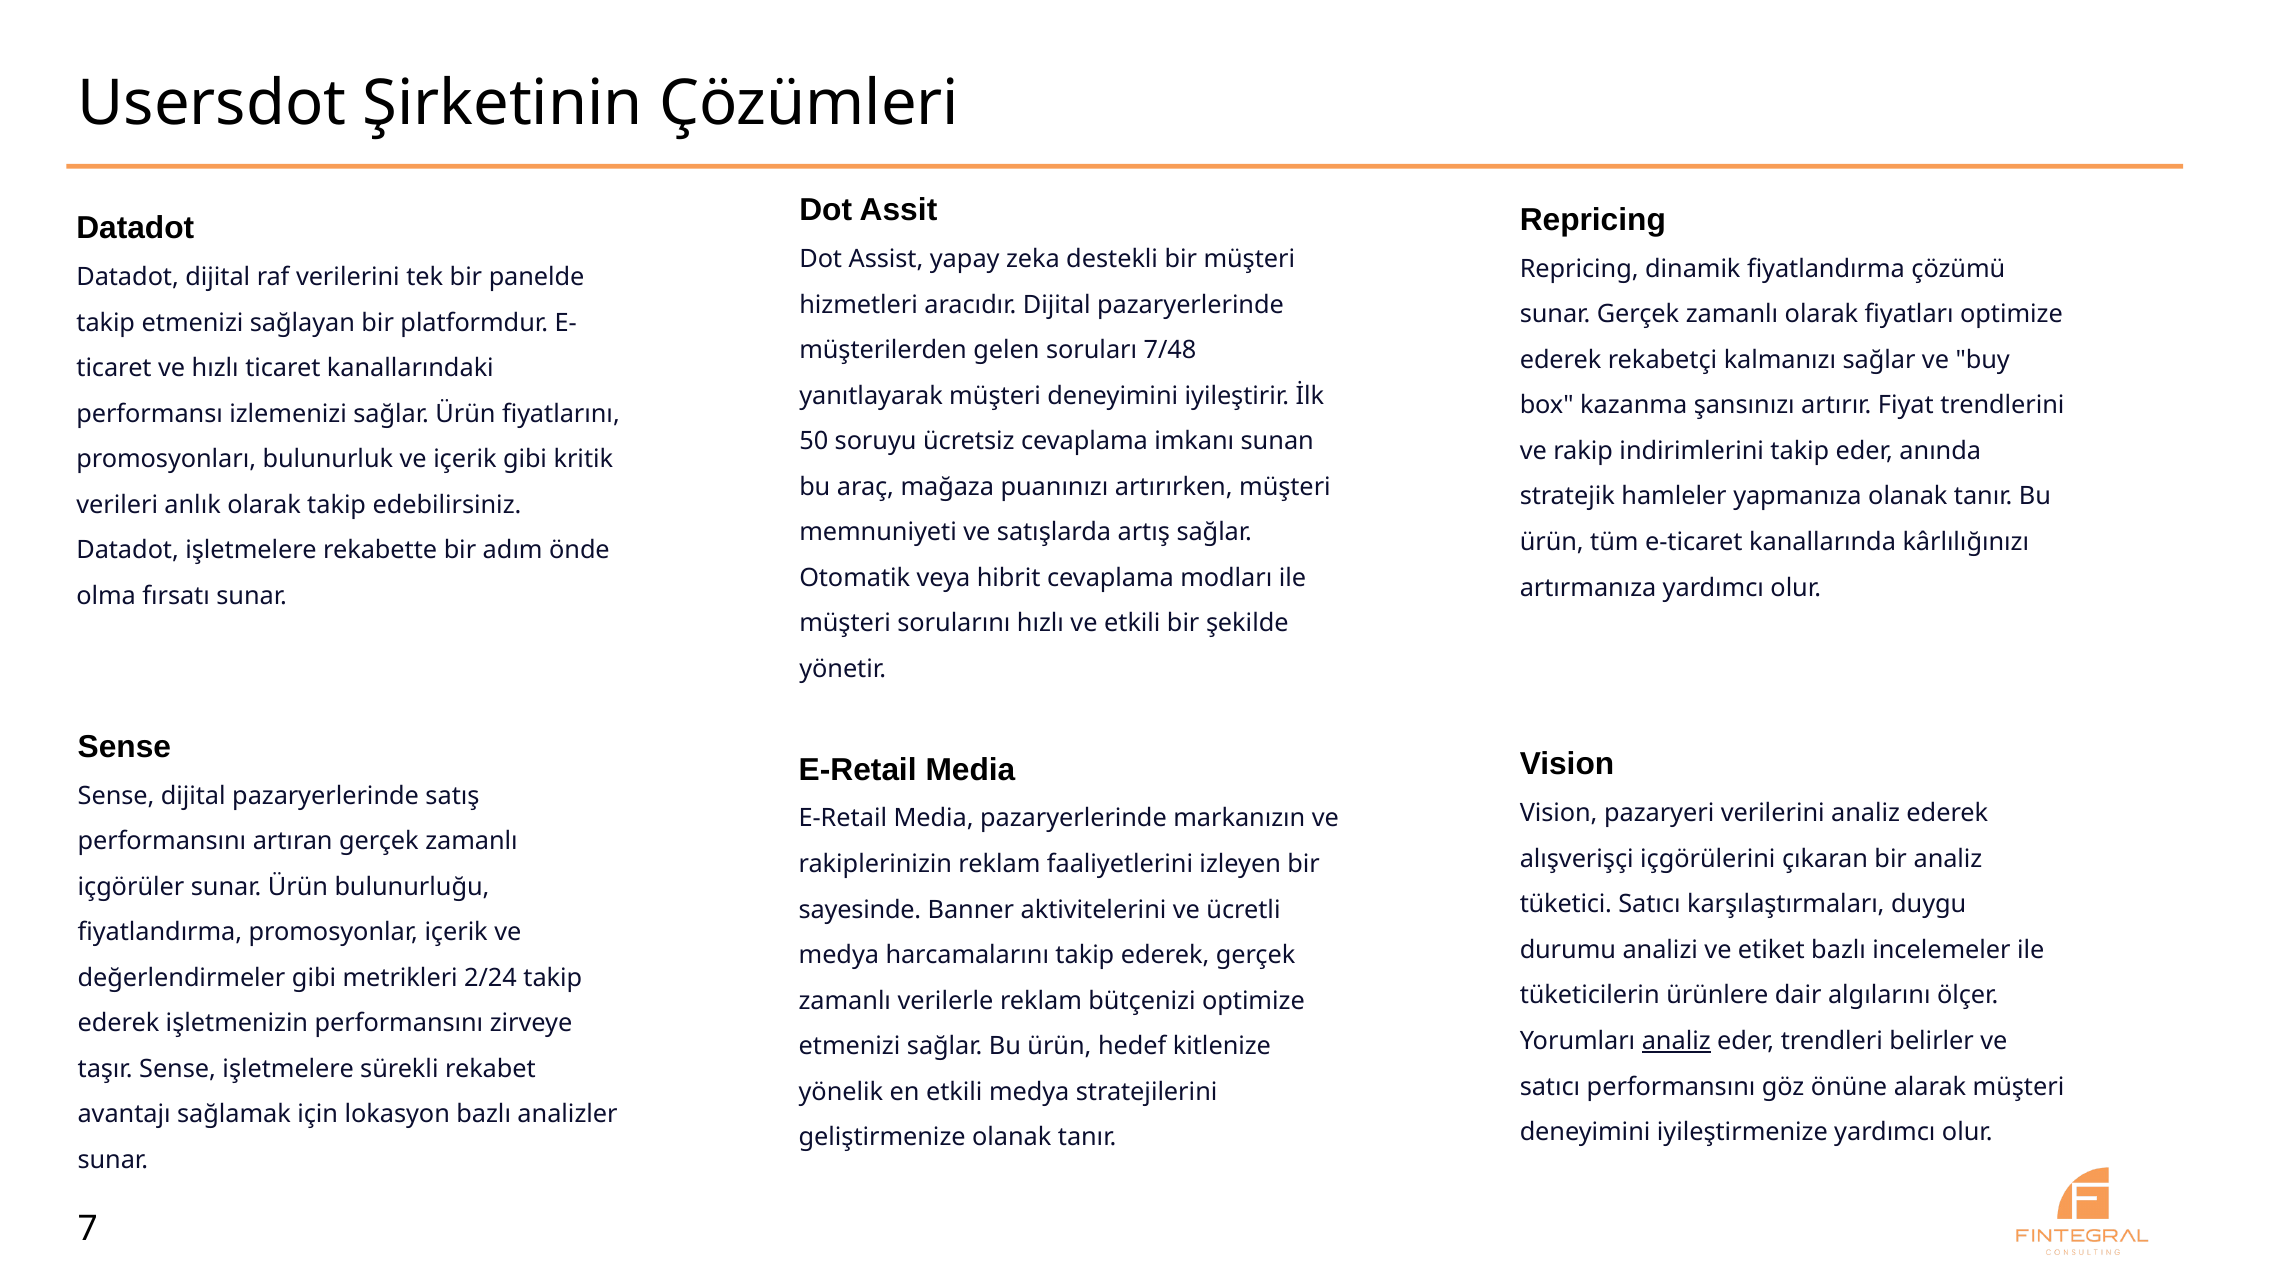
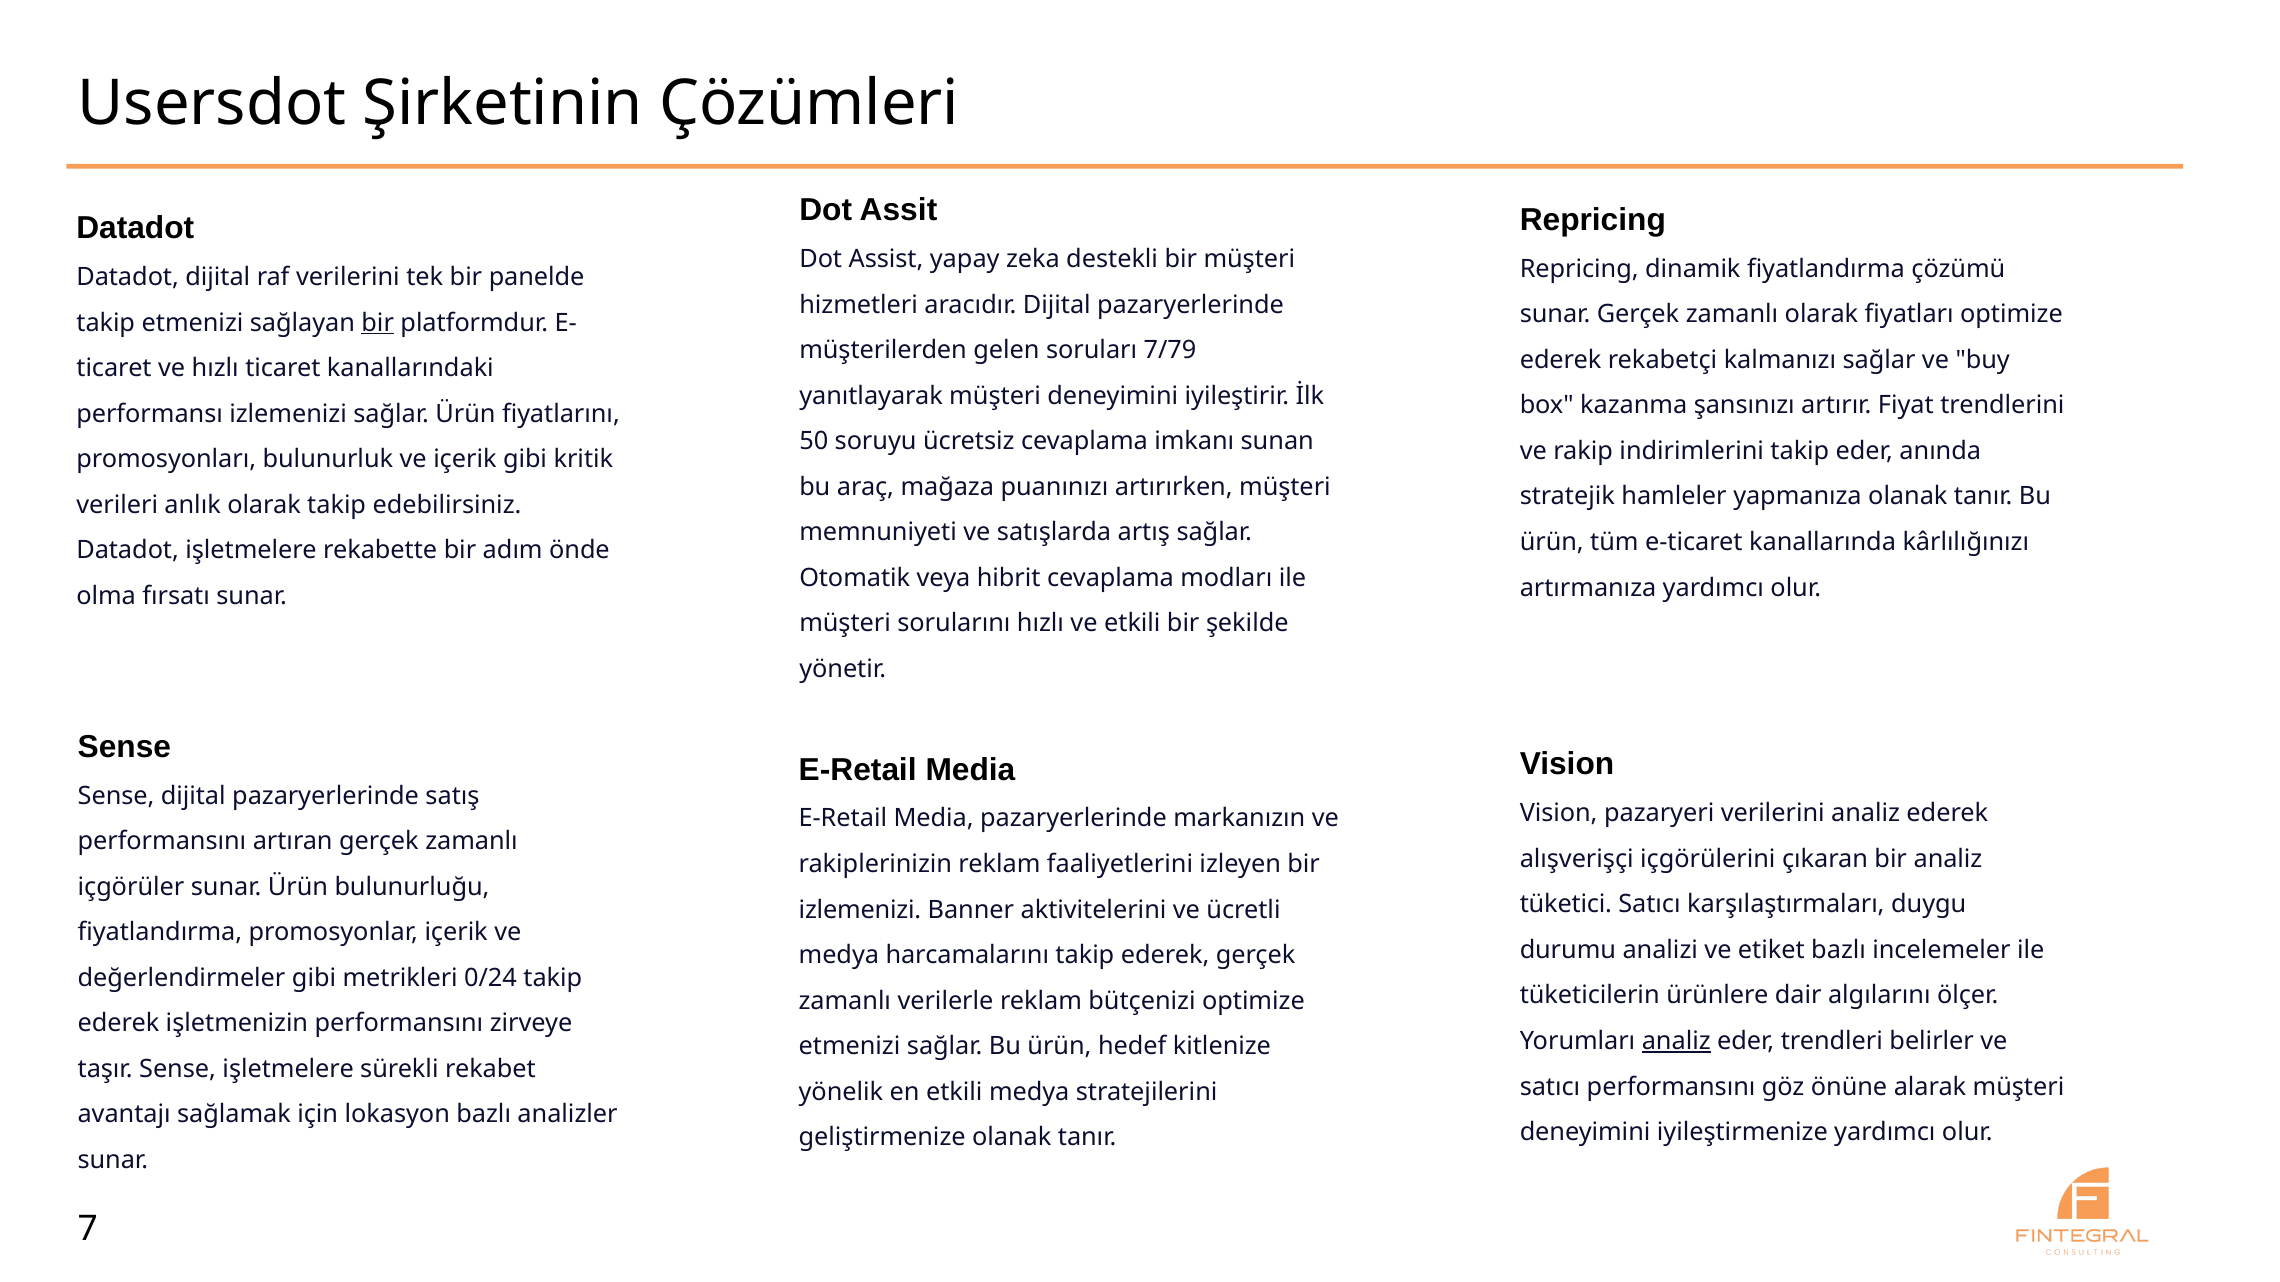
bir at (378, 323) underline: none -> present
7/48: 7/48 -> 7/79
sayesinde at (860, 910): sayesinde -> izlemenizi
2/24: 2/24 -> 0/24
